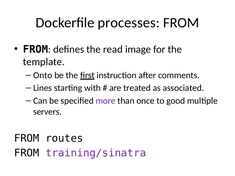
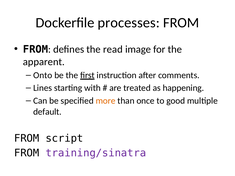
template: template -> apparent
associated: associated -> happening
more colour: purple -> orange
servers: servers -> default
routes: routes -> script
